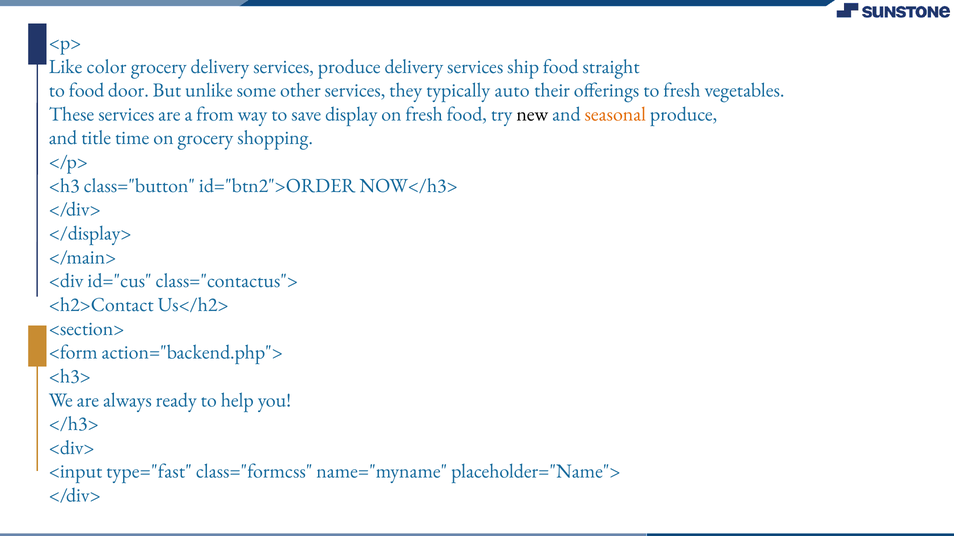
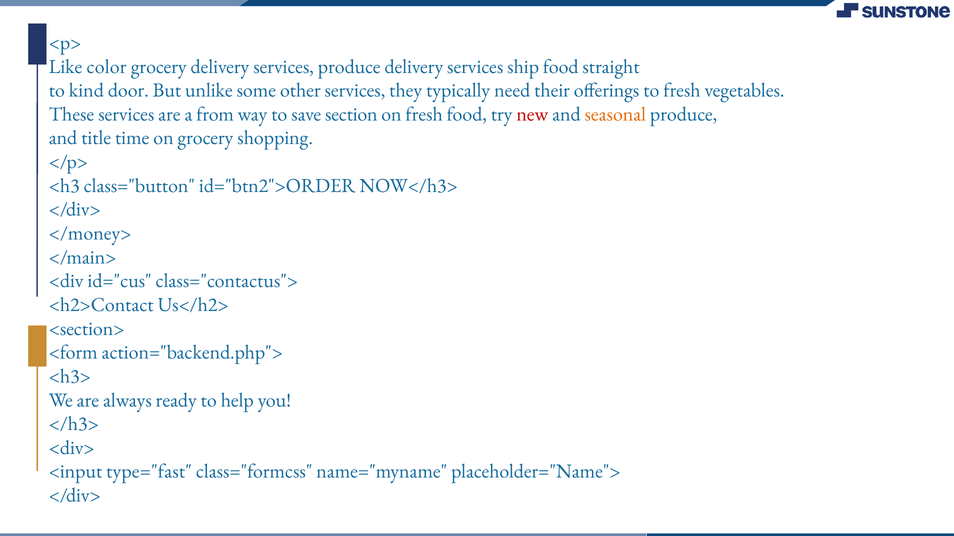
to food: food -> kind
auto: auto -> need
display: display -> section
new colour: black -> red
</display>: </display> -> </money>
